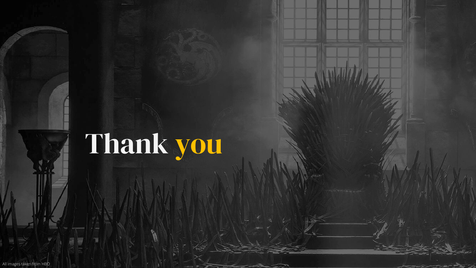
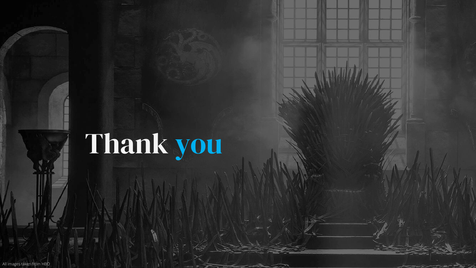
you colour: yellow -> light blue
